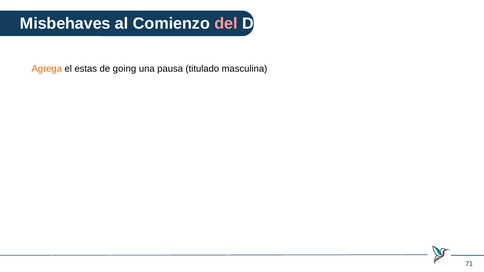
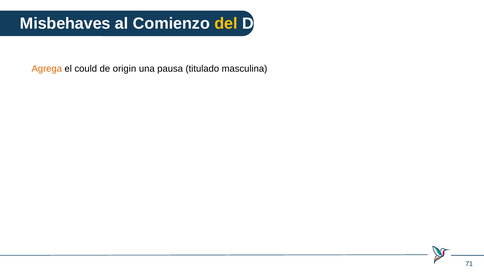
del colour: pink -> yellow
estas: estas -> could
going: going -> origin
